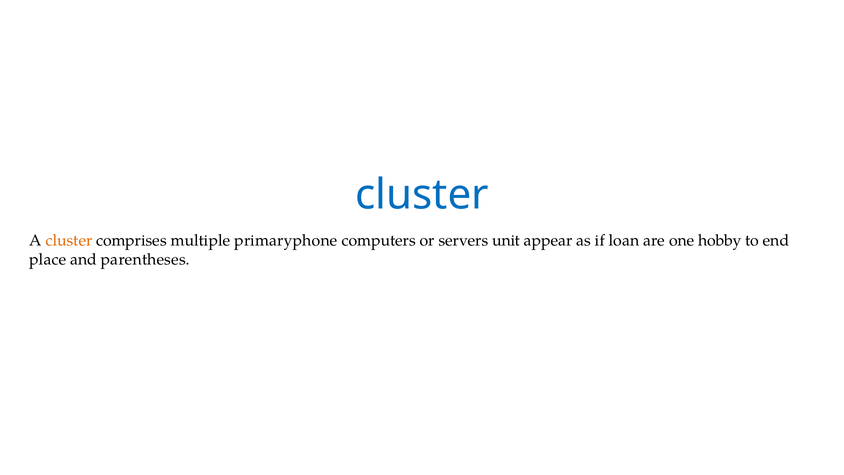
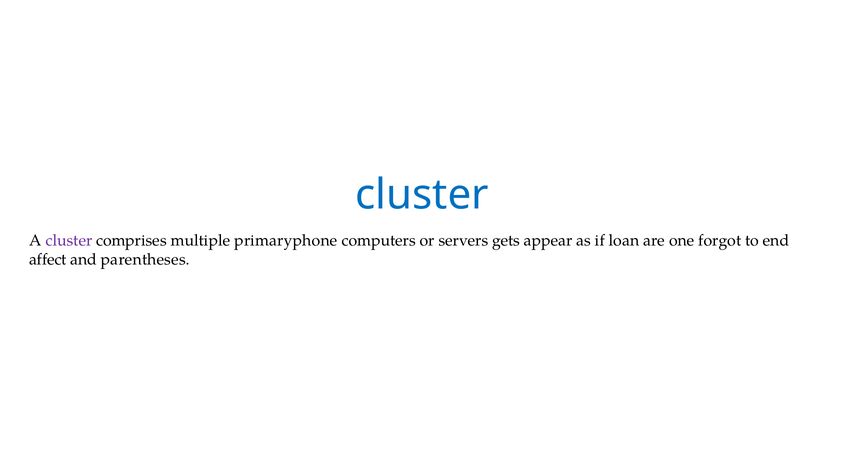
cluster at (69, 241) colour: orange -> purple
unit: unit -> gets
hobby: hobby -> forgot
place: place -> affect
